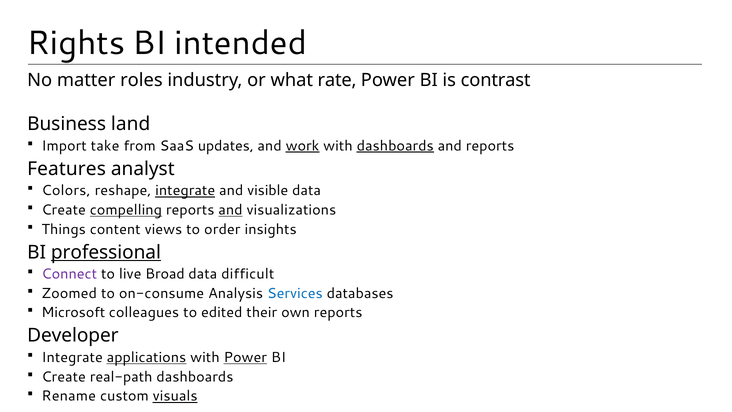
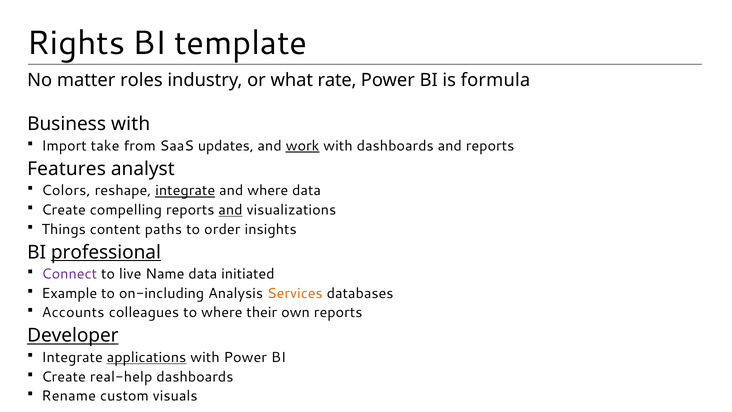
intended: intended -> template
contrast: contrast -> formula
Business land: land -> with
dashboards at (395, 146) underline: present -> none
and visible: visible -> where
compelling underline: present -> none
views: views -> paths
Broad: Broad -> Name
difficult: difficult -> initiated
Zoomed: Zoomed -> Example
on-consume: on-consume -> on-including
Services colour: blue -> orange
Microsoft: Microsoft -> Accounts
to edited: edited -> where
Developer underline: none -> present
Power at (245, 357) underline: present -> none
real-path: real-path -> real-help
visuals underline: present -> none
